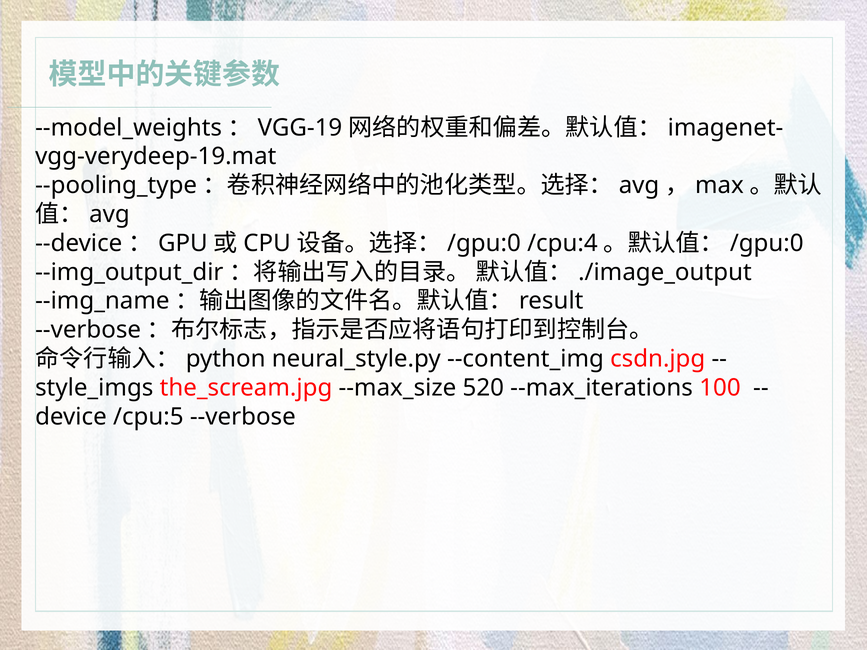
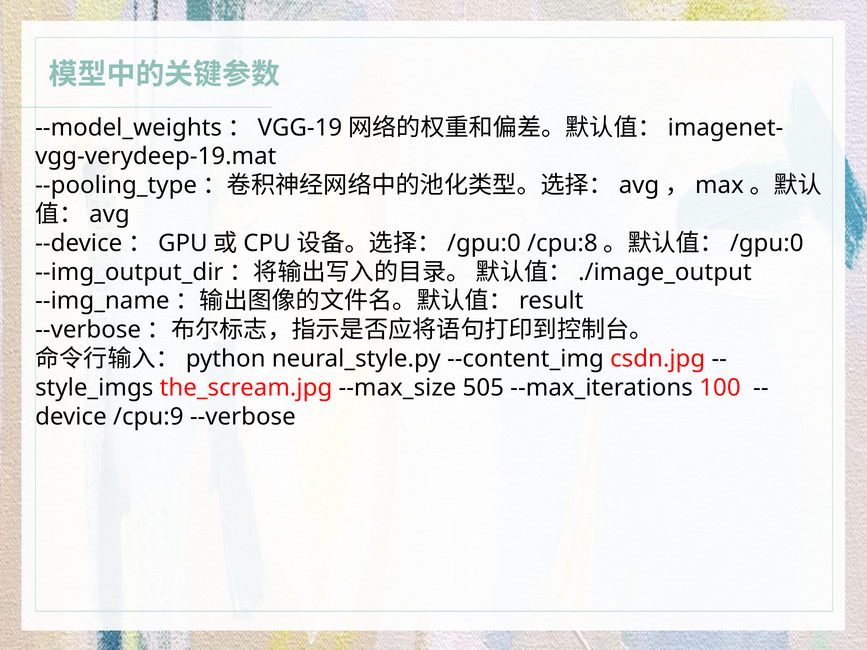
/cpu:4: /cpu:4 -> /cpu:8
520: 520 -> 505
/cpu:5: /cpu:5 -> /cpu:9
